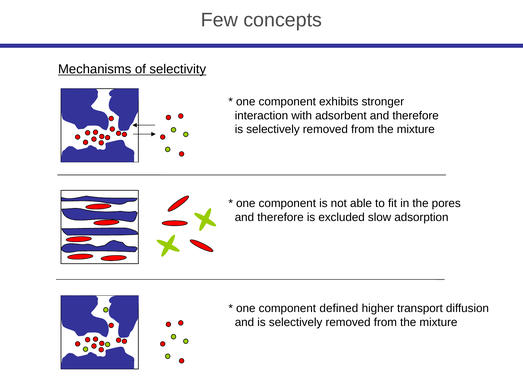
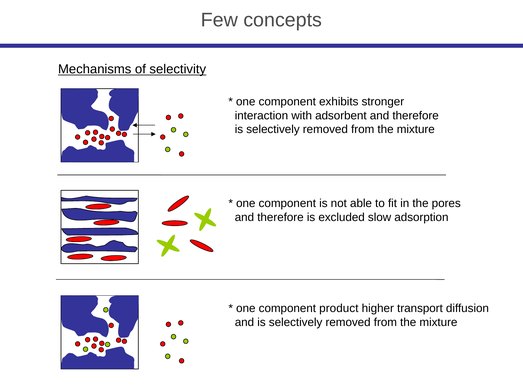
defined: defined -> product
